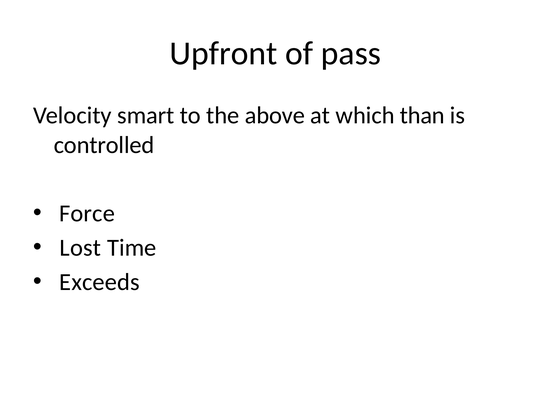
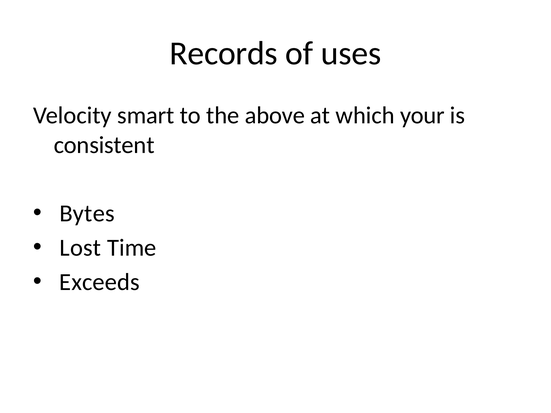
Upfront: Upfront -> Records
pass: pass -> uses
than: than -> your
controlled: controlled -> consistent
Force: Force -> Bytes
